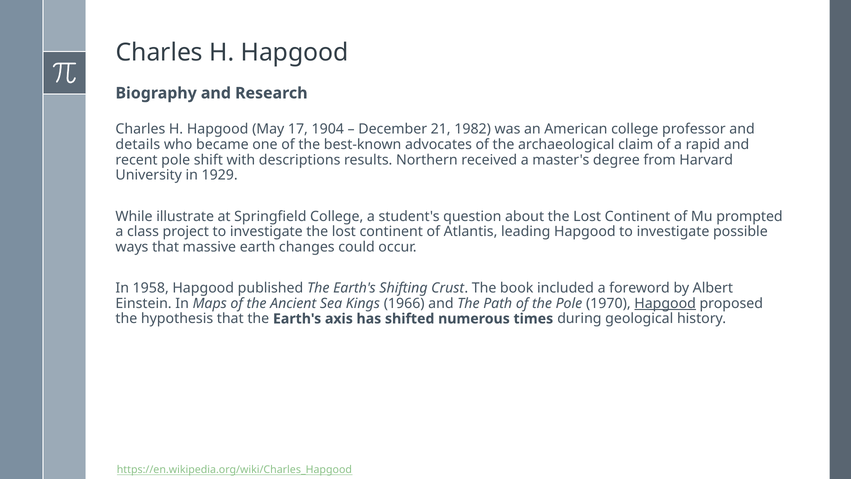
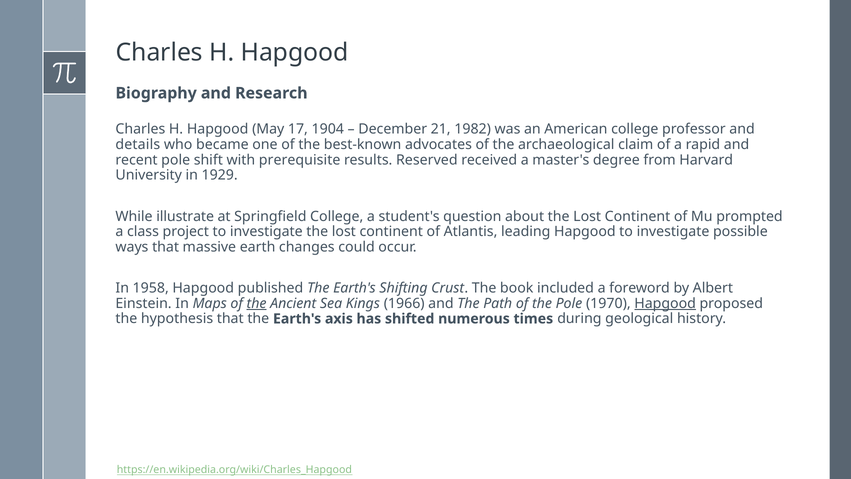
descriptions: descriptions -> prerequisite
Northern: Northern -> Reserved
the at (257, 303) underline: none -> present
